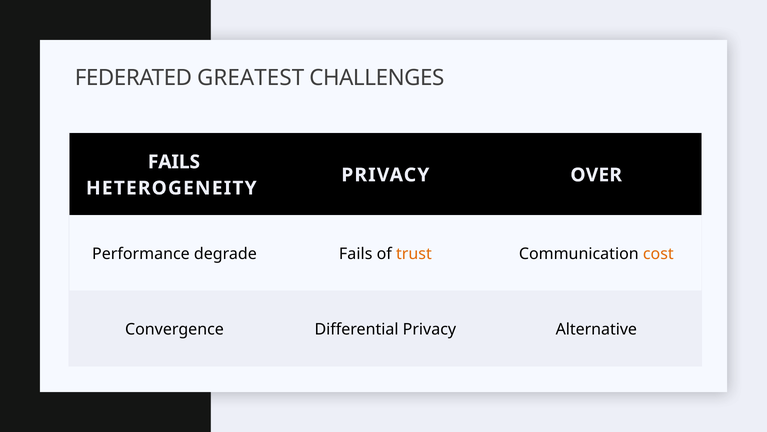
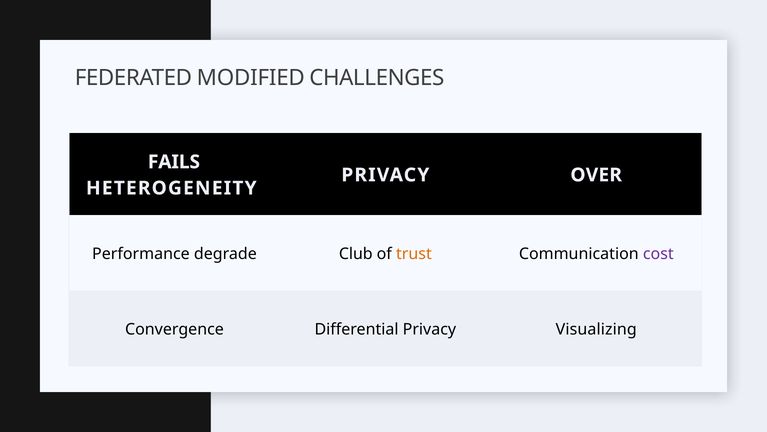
GREATEST: GREATEST -> MODIFIED
degrade Fails: Fails -> Club
cost colour: orange -> purple
Alternative: Alternative -> Visualizing
